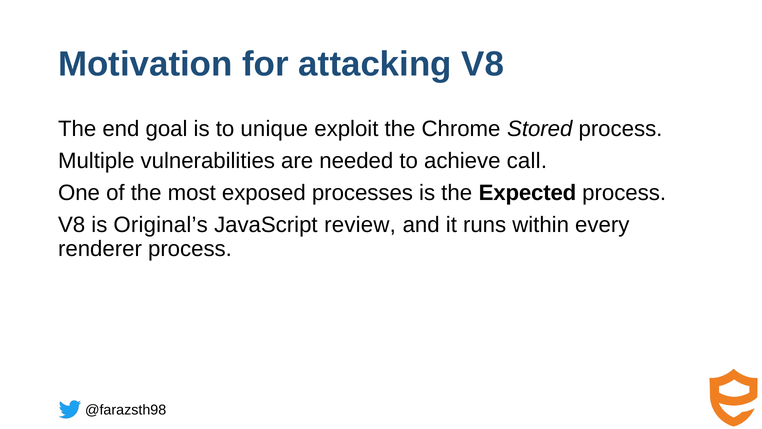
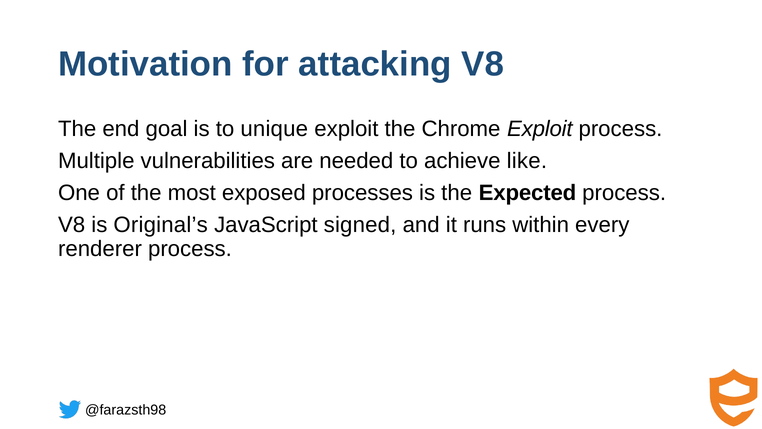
Chrome Stored: Stored -> Exploit
call: call -> like
review: review -> signed
